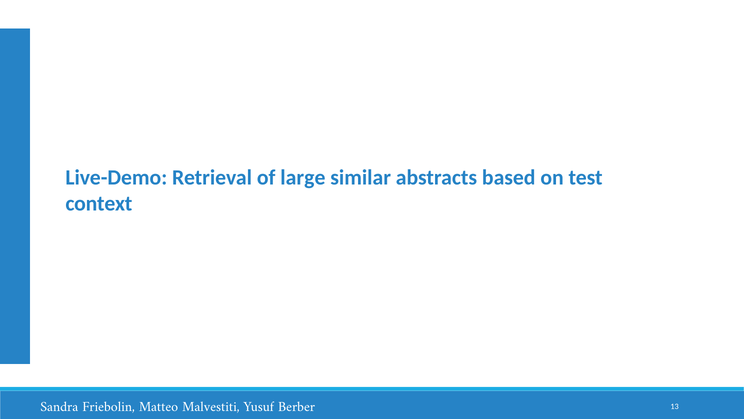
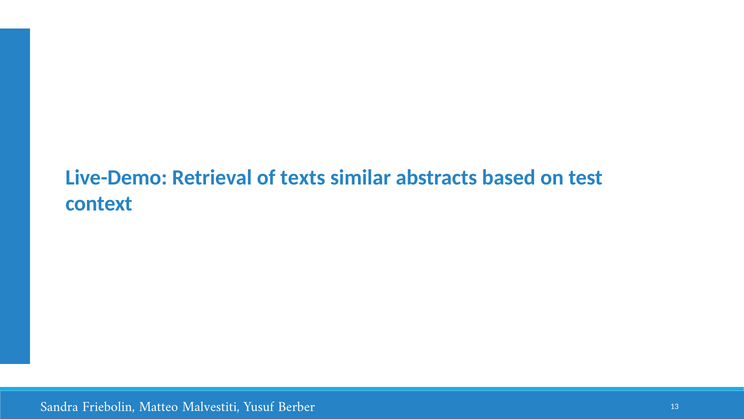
large: large -> texts
